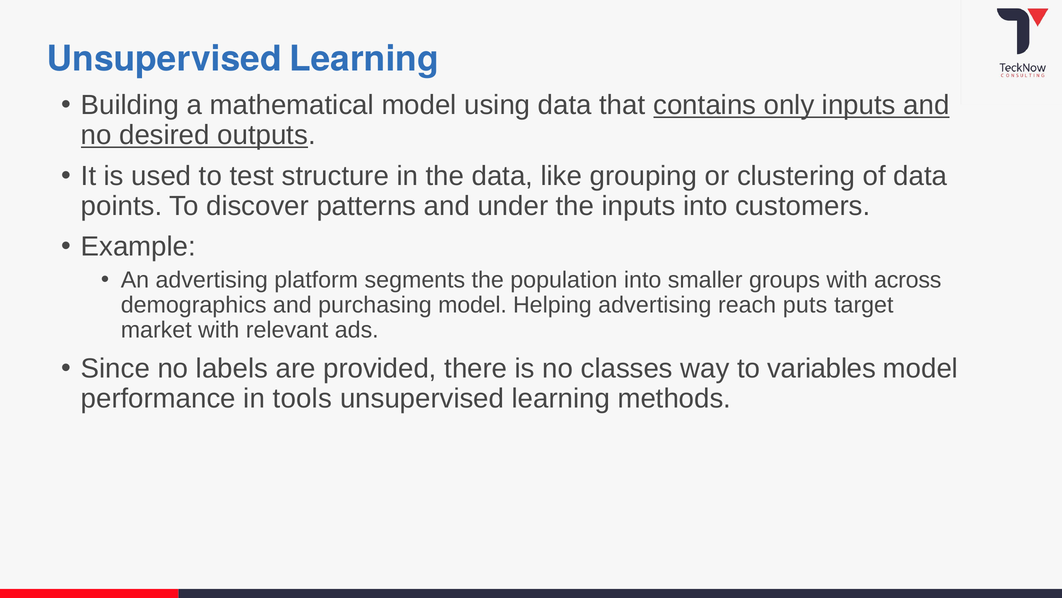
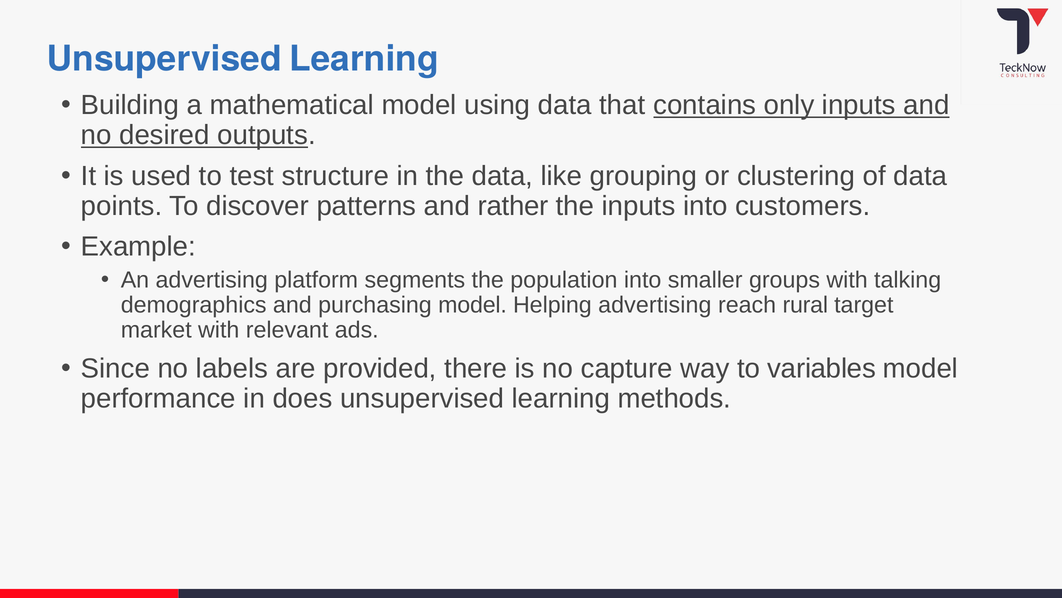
under: under -> rather
across: across -> talking
puts: puts -> rural
classes: classes -> capture
tools: tools -> does
